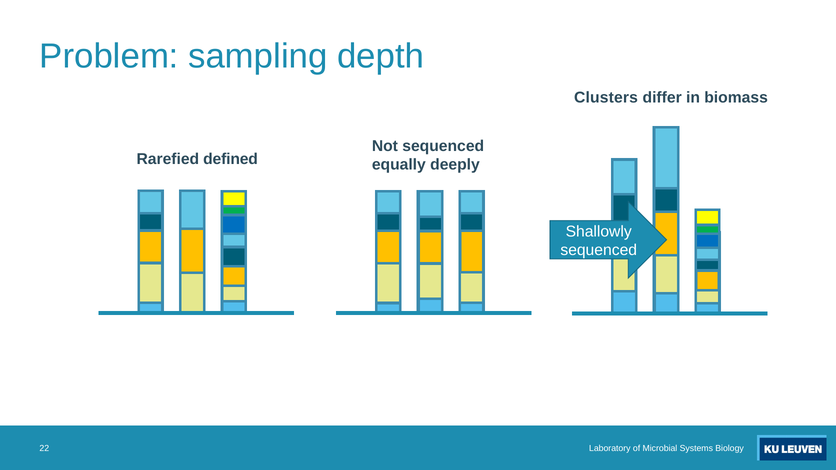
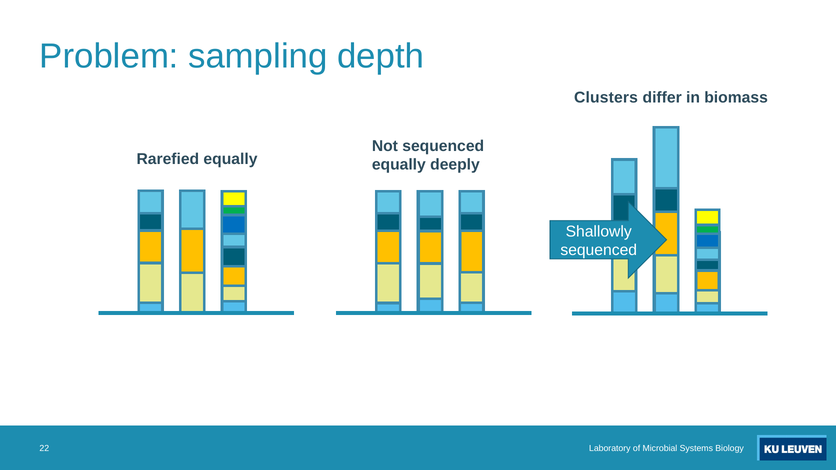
Rarefied defined: defined -> equally
